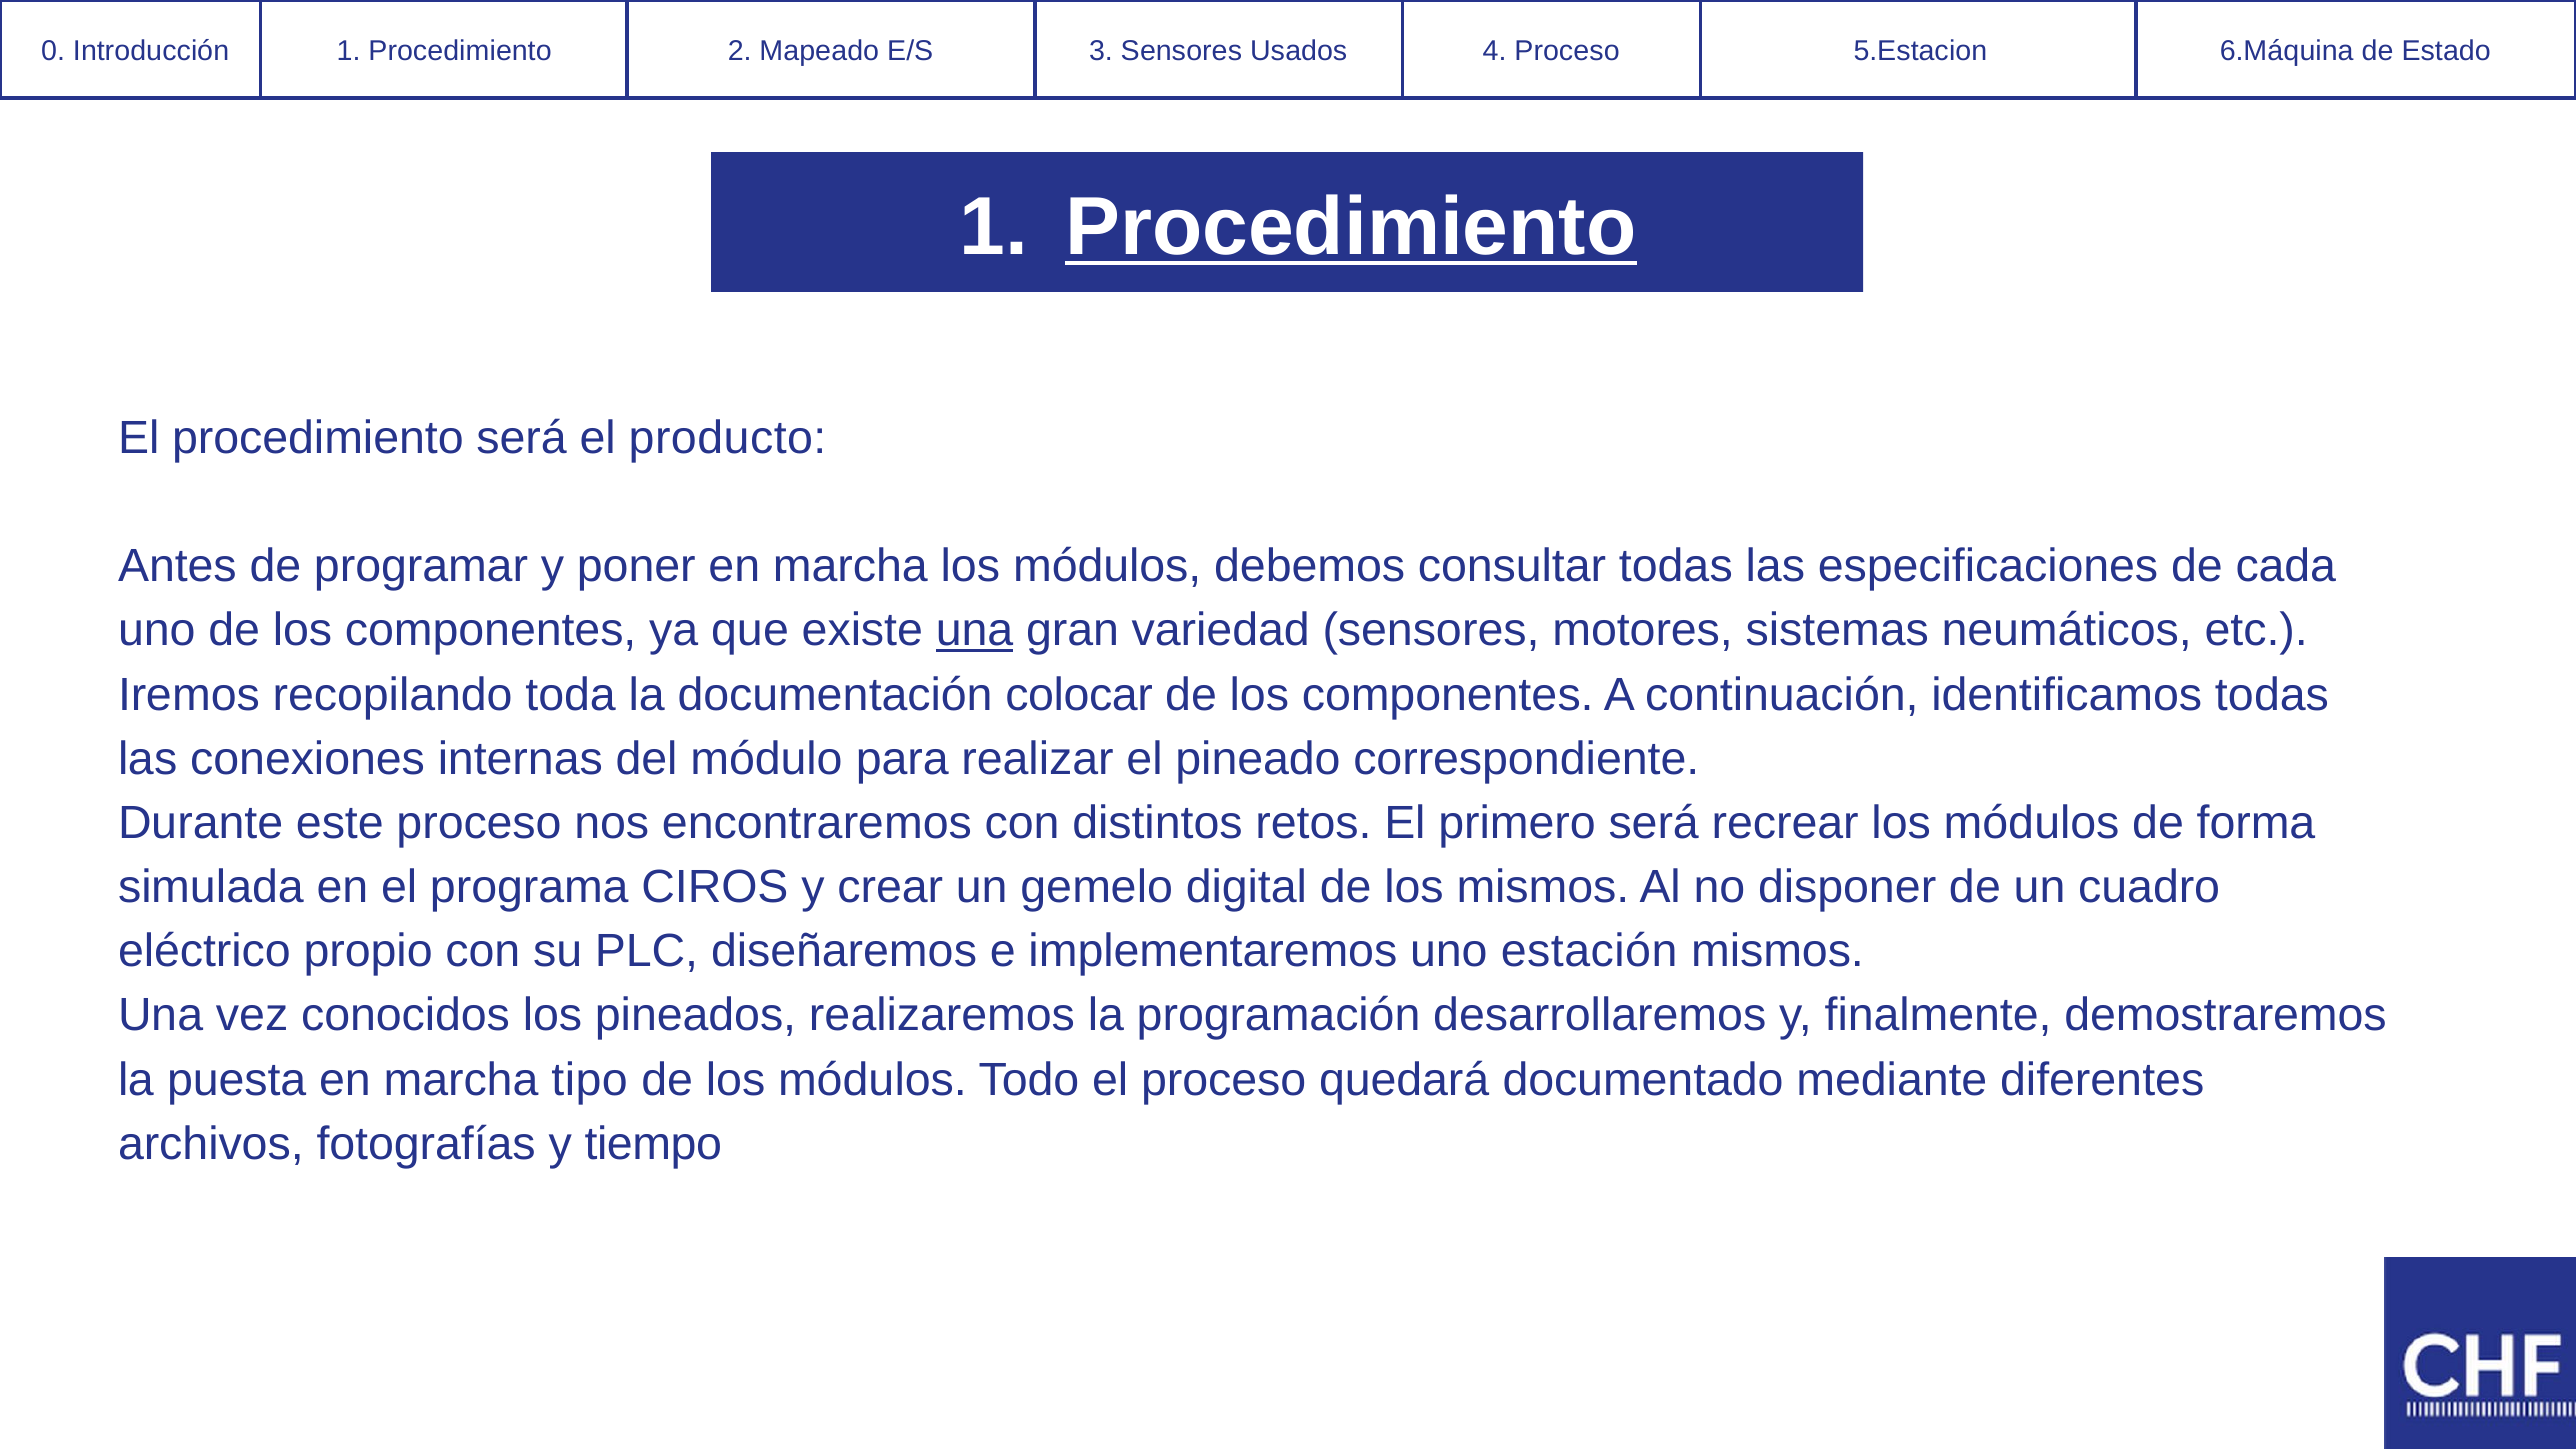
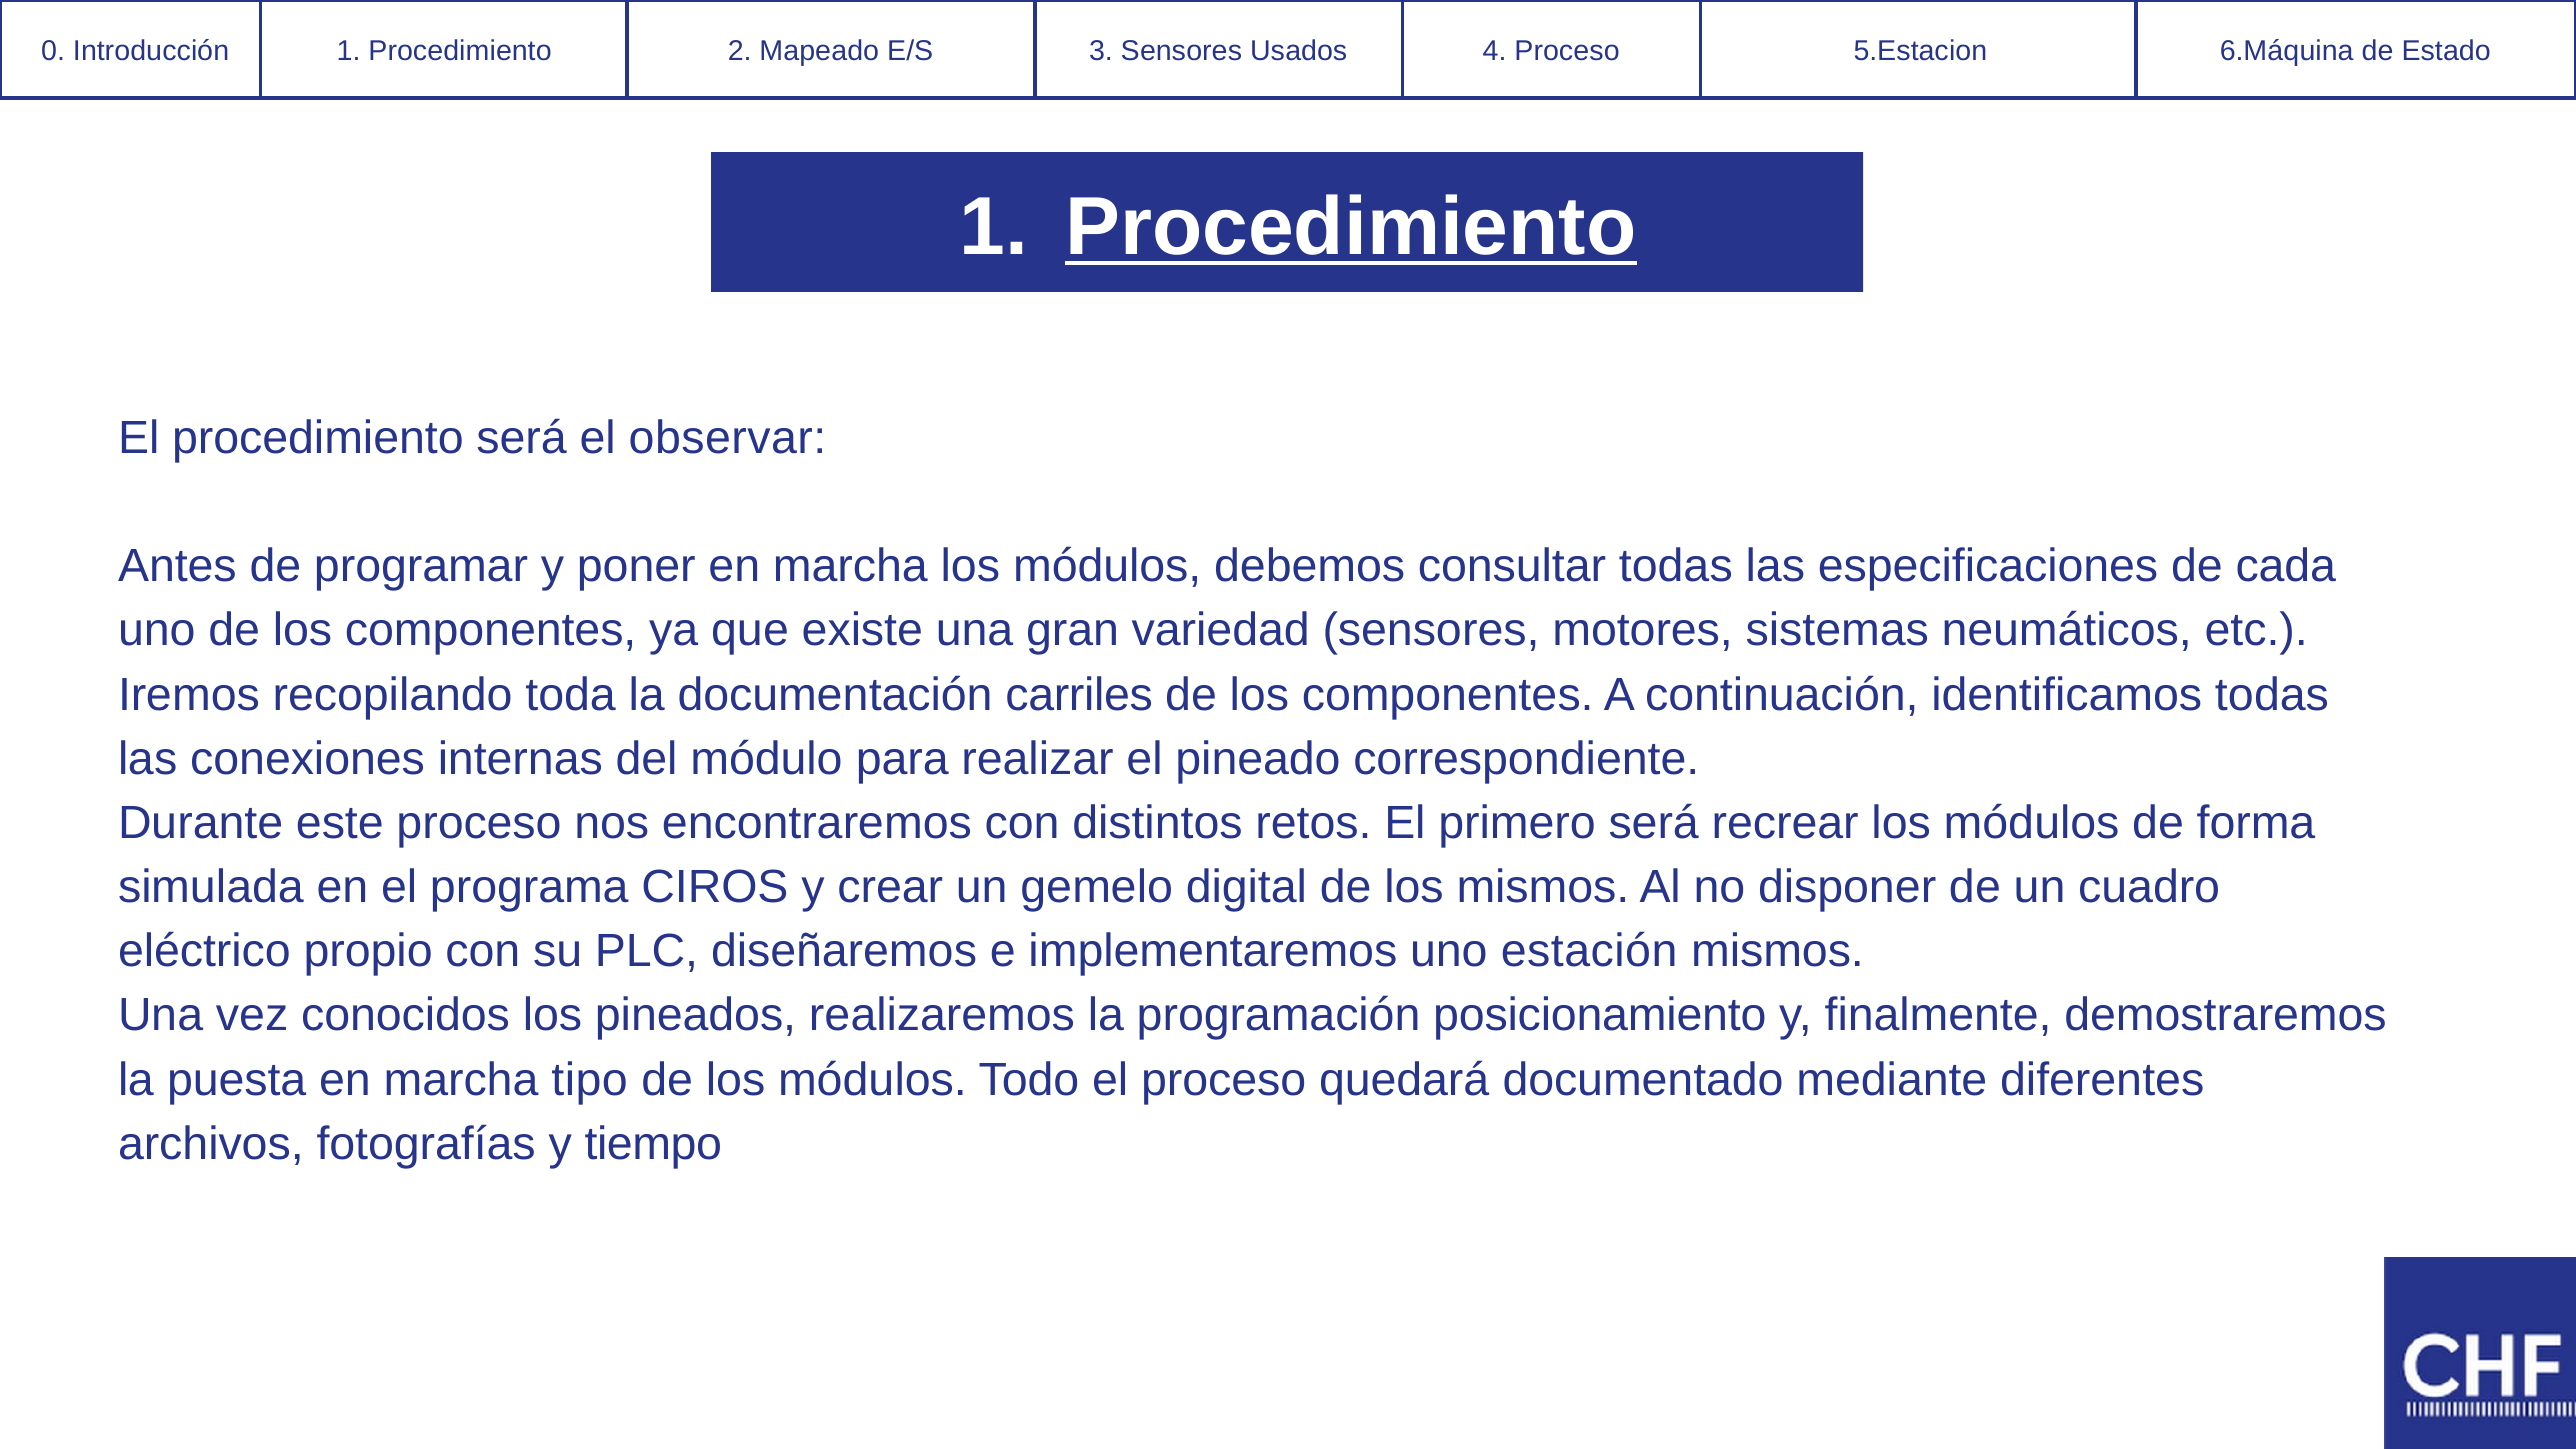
producto: producto -> observar
una at (975, 630) underline: present -> none
colocar: colocar -> carriles
desarrollaremos: desarrollaremos -> posicionamiento
